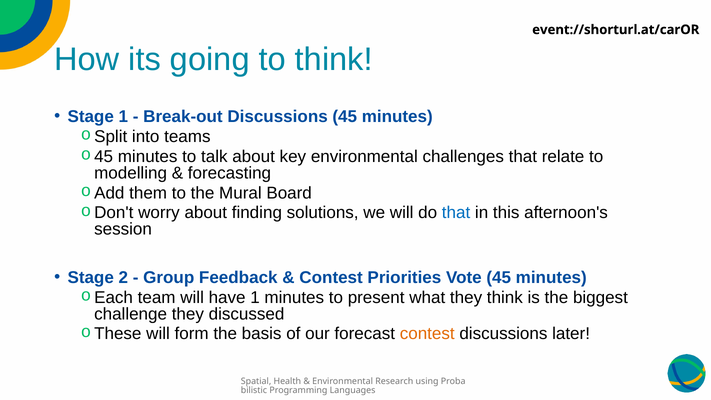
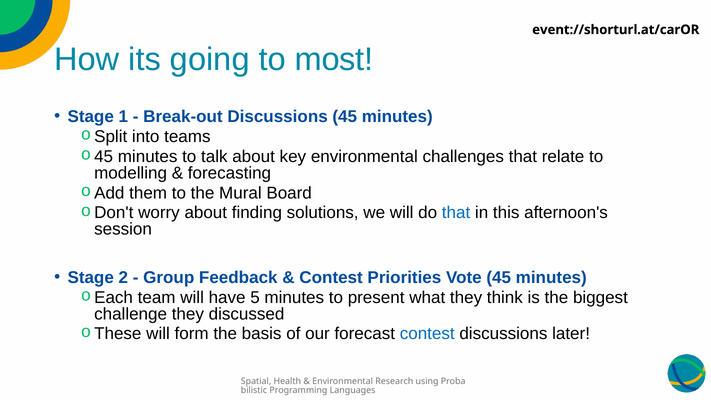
to think: think -> most
have 1: 1 -> 5
contest at (427, 334) colour: orange -> blue
